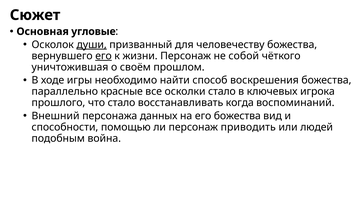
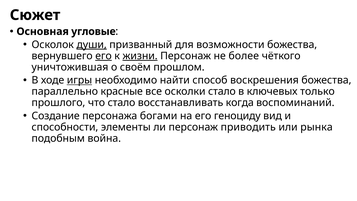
человечеству: человечеству -> возможности
жизни underline: none -> present
собой: собой -> более
игры underline: none -> present
игрока: игрока -> только
Внешний: Внешний -> Создание
данных: данных -> богами
его божества: божества -> геноциду
помощью: помощью -> элементы
людей: людей -> рынка
